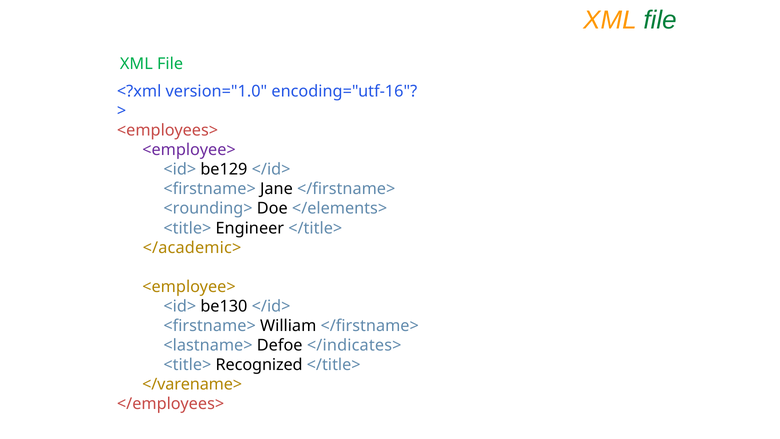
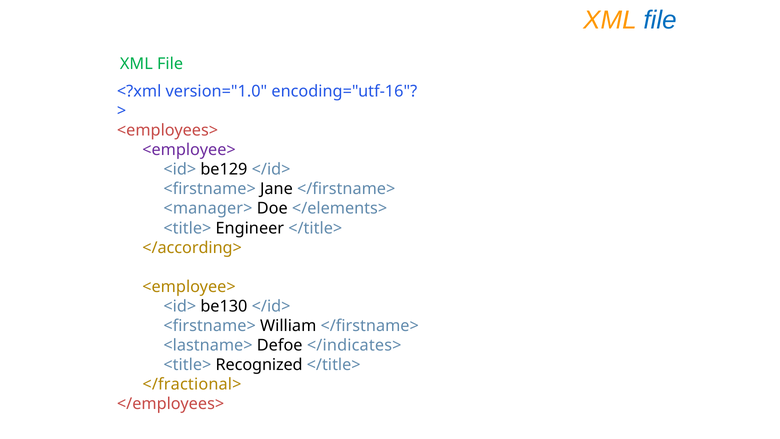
file at (660, 20) colour: green -> blue
<rounding>: <rounding> -> <manager>
</academic>: </academic> -> </according>
</varename>: </varename> -> </fractional>
